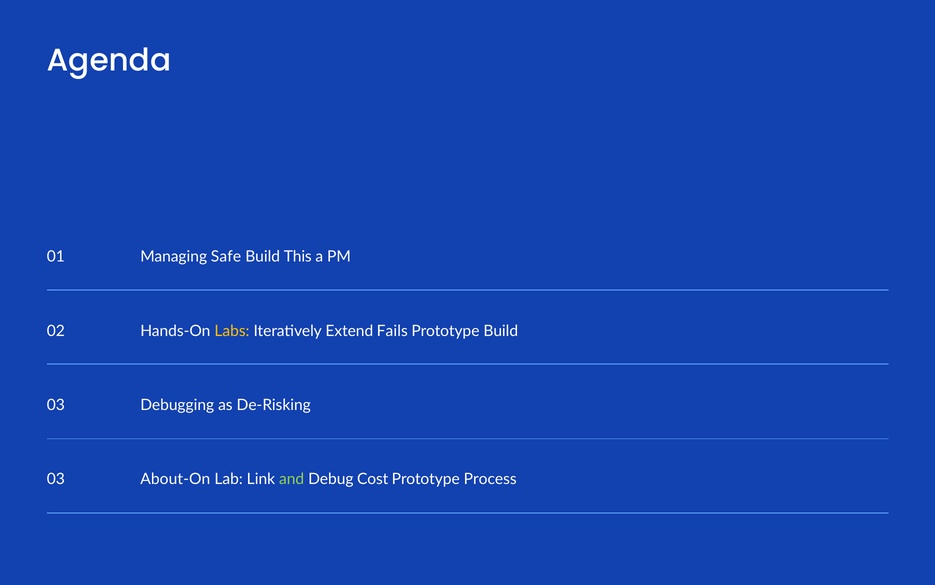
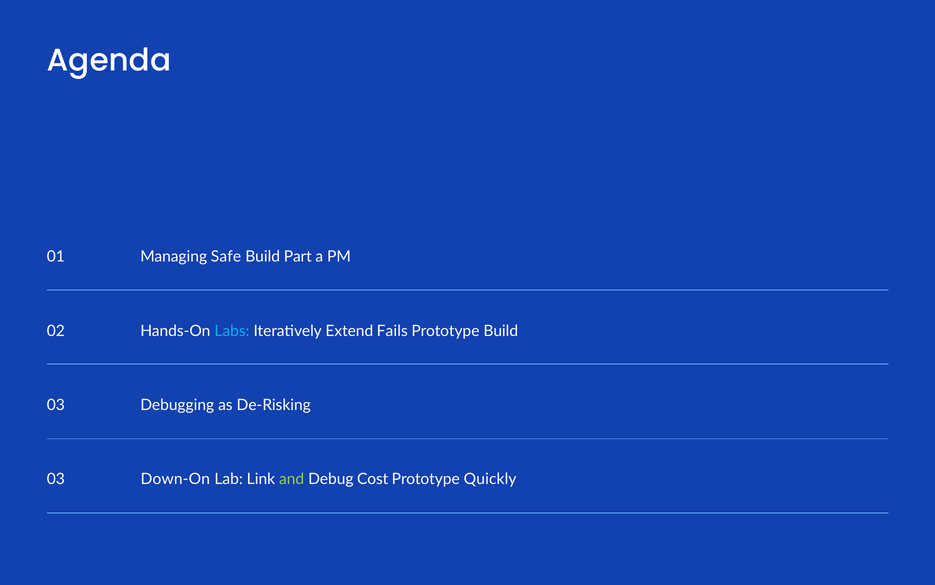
This: This -> Part
Labs colour: yellow -> light blue
About-On: About-On -> Down-On
Process: Process -> Quickly
